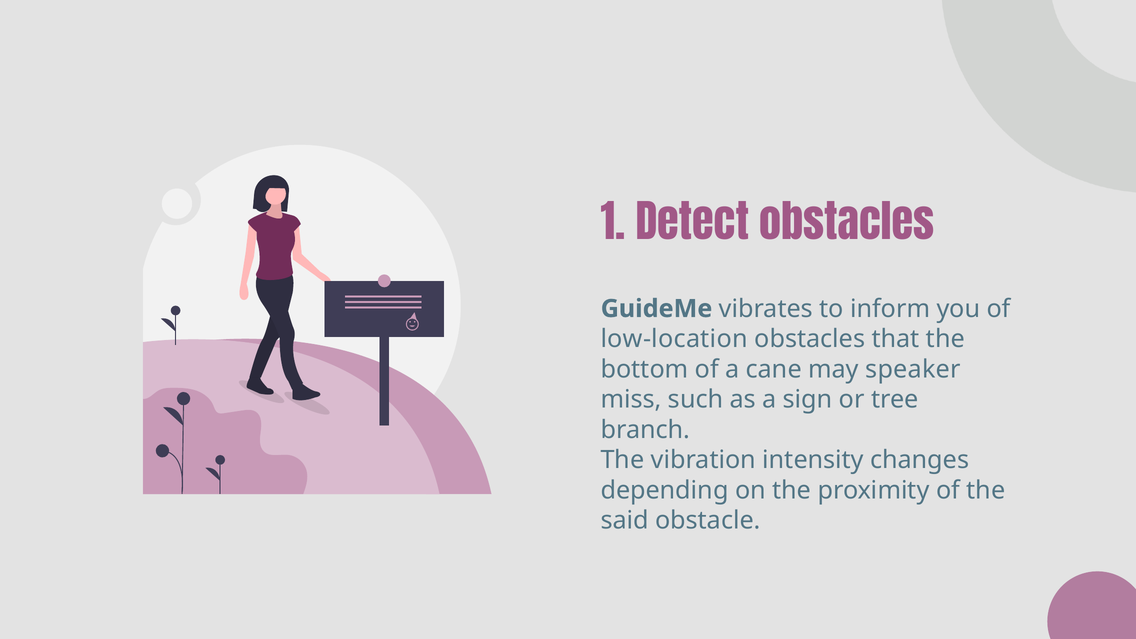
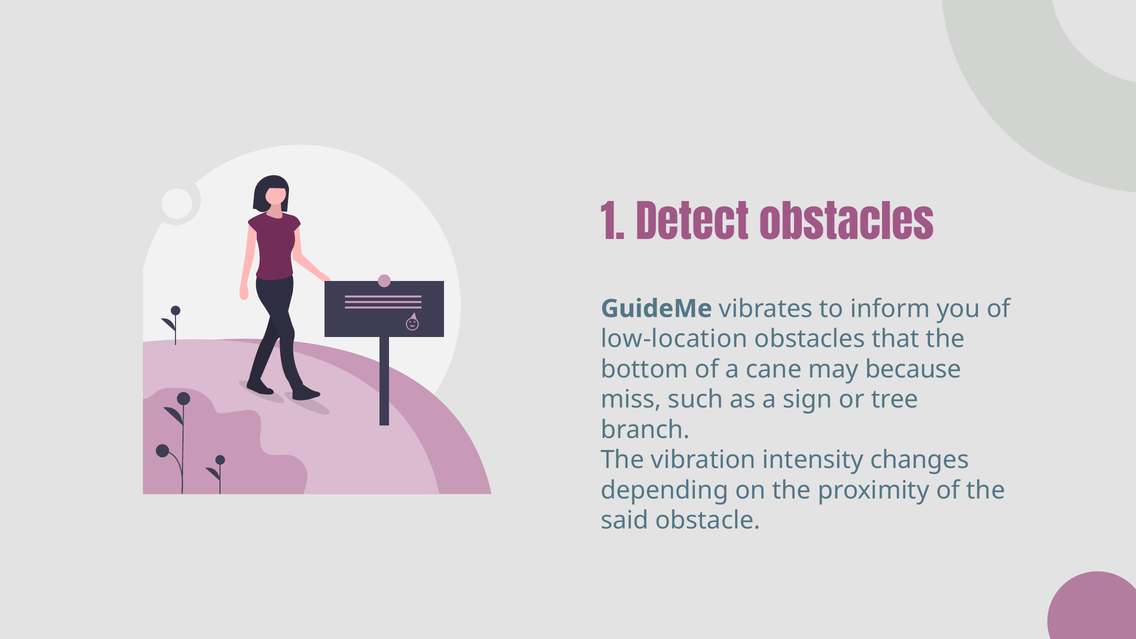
speaker: speaker -> because
